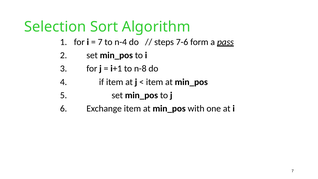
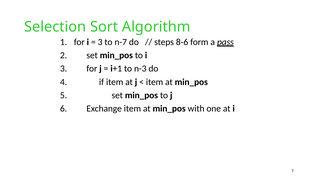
7 at (100, 42): 7 -> 3
n-4: n-4 -> n-7
7-6: 7-6 -> 8-6
n-8: n-8 -> n-3
